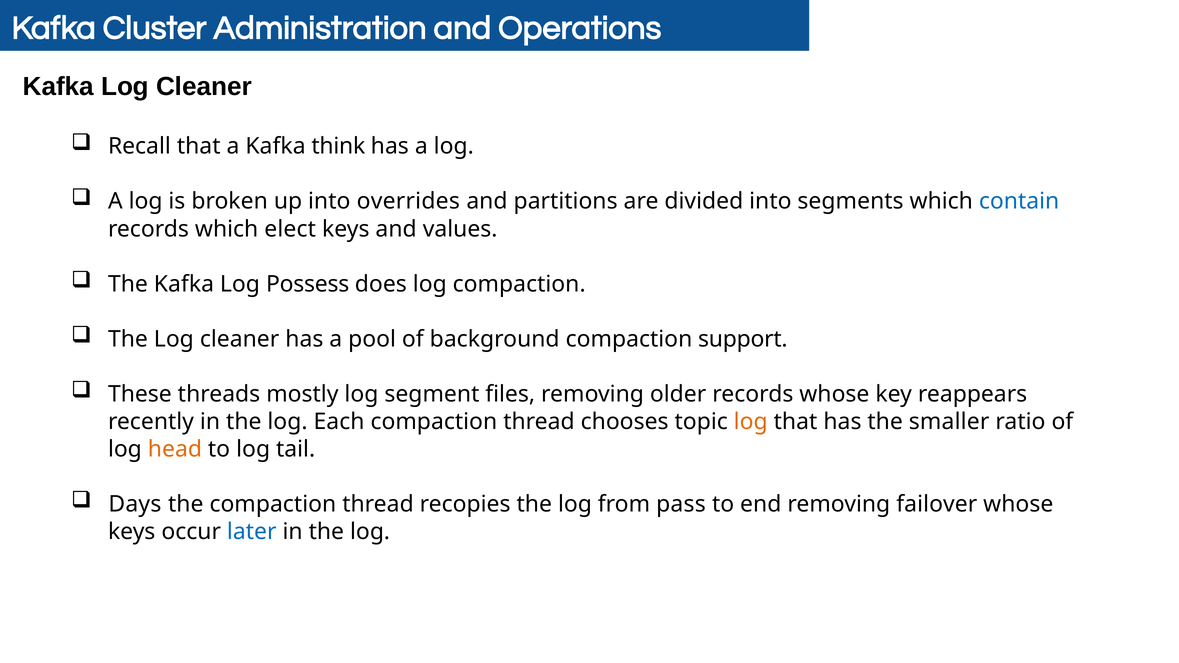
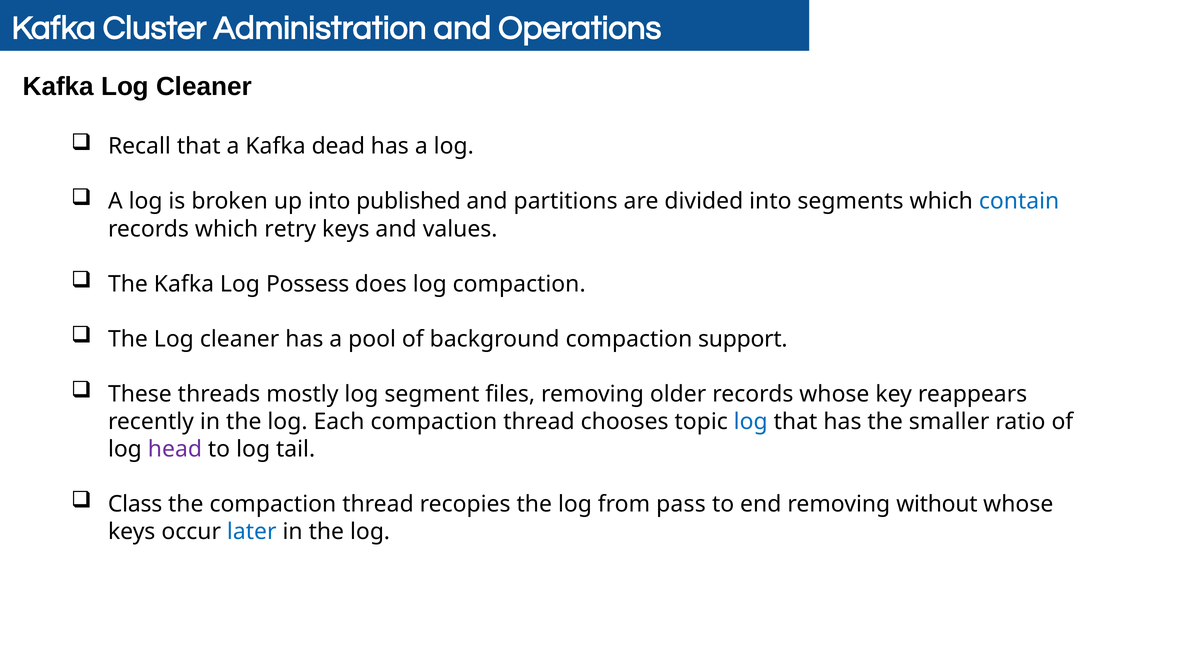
think: think -> dead
overrides: overrides -> published
elect: elect -> retry
log at (751, 422) colour: orange -> blue
head colour: orange -> purple
Days: Days -> Class
failover: failover -> without
